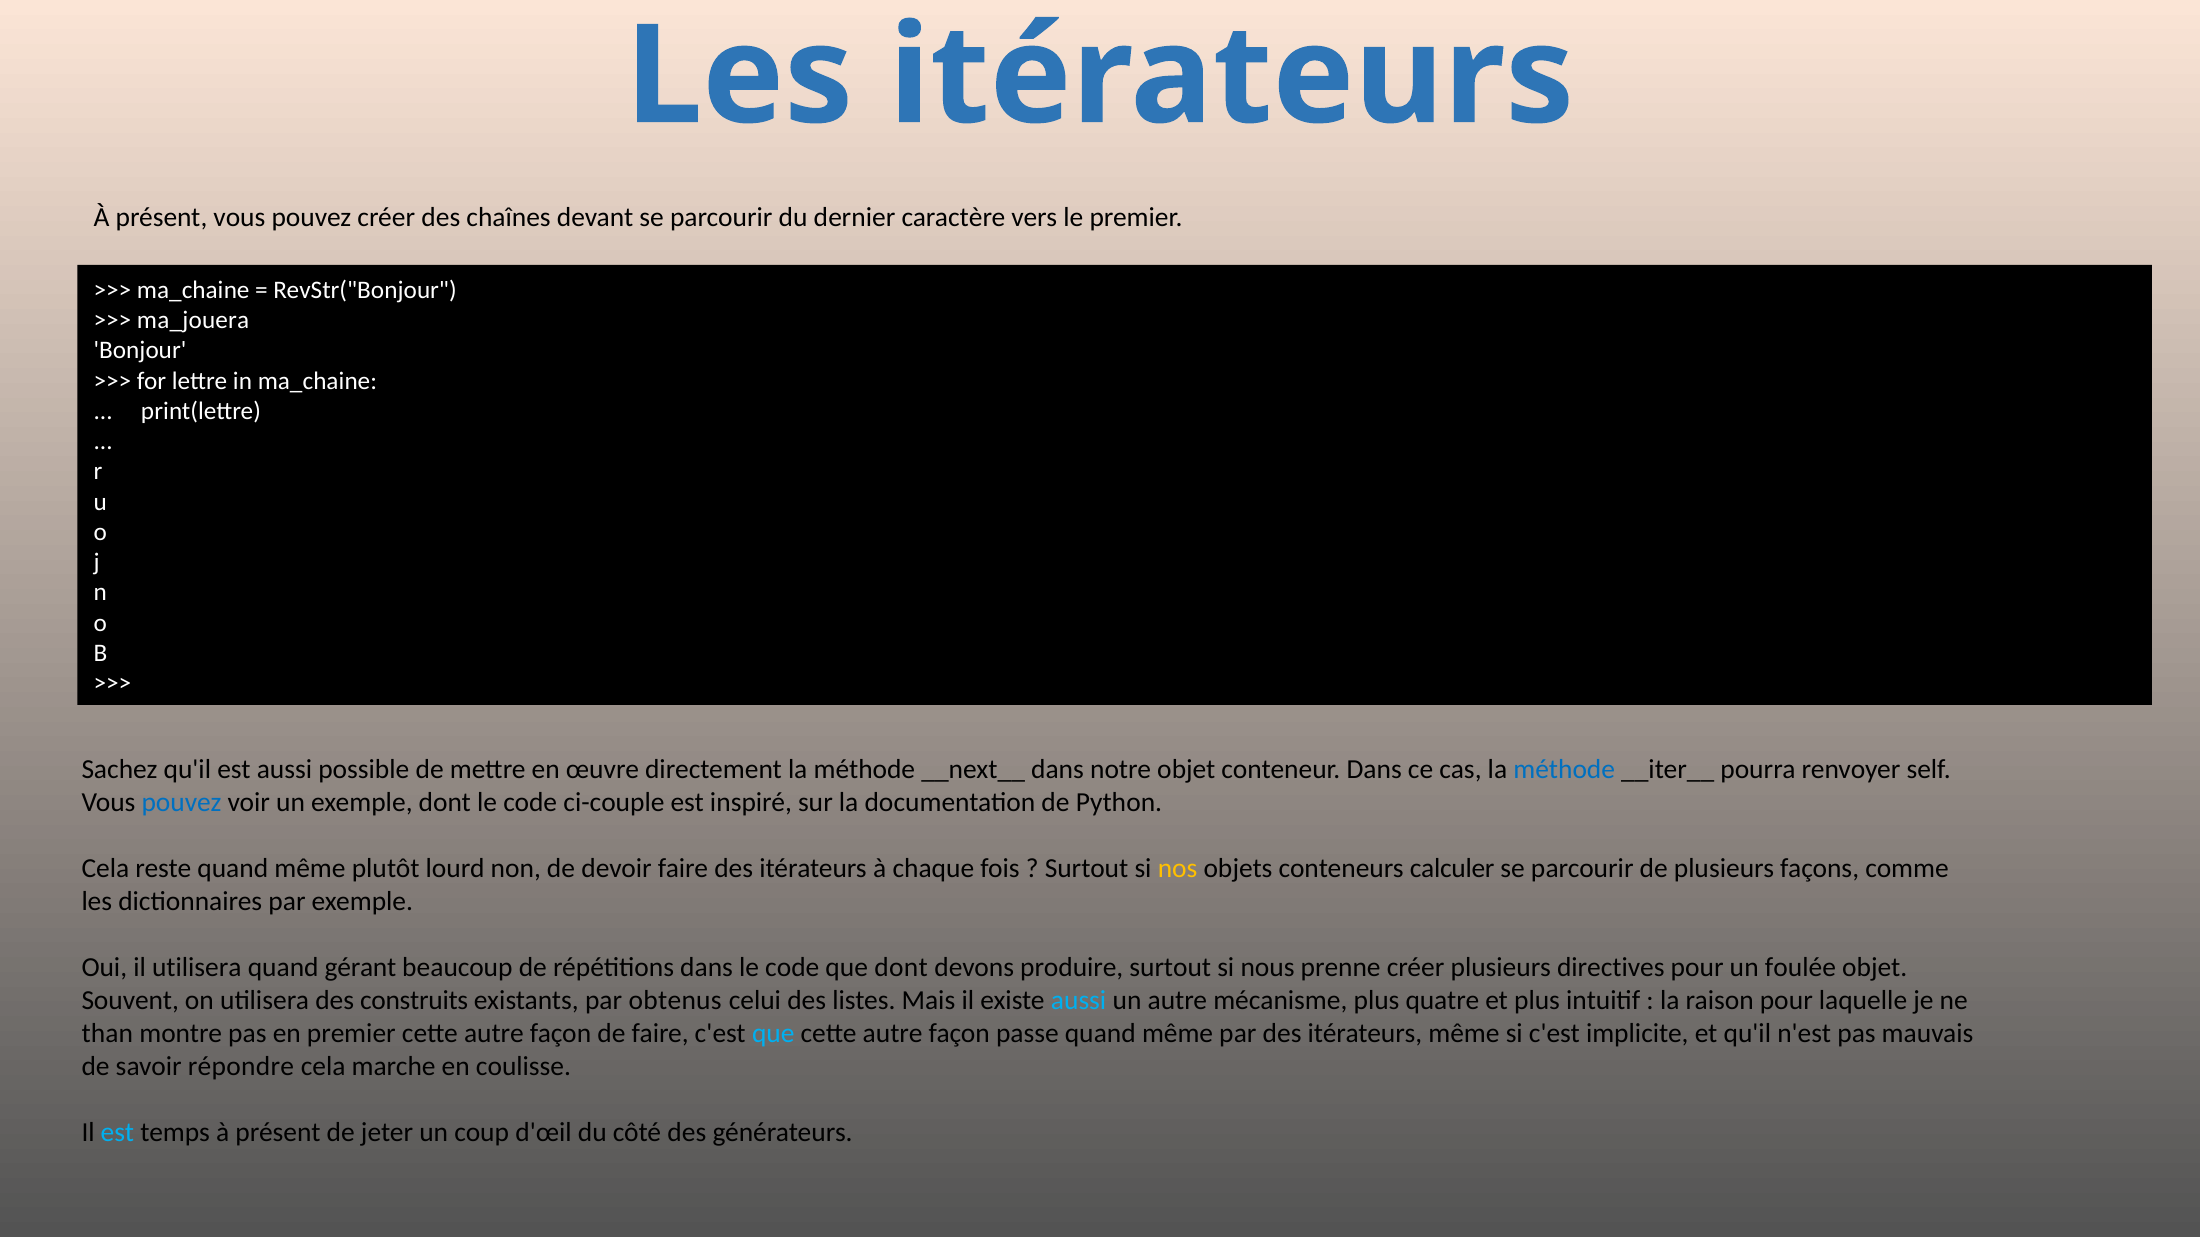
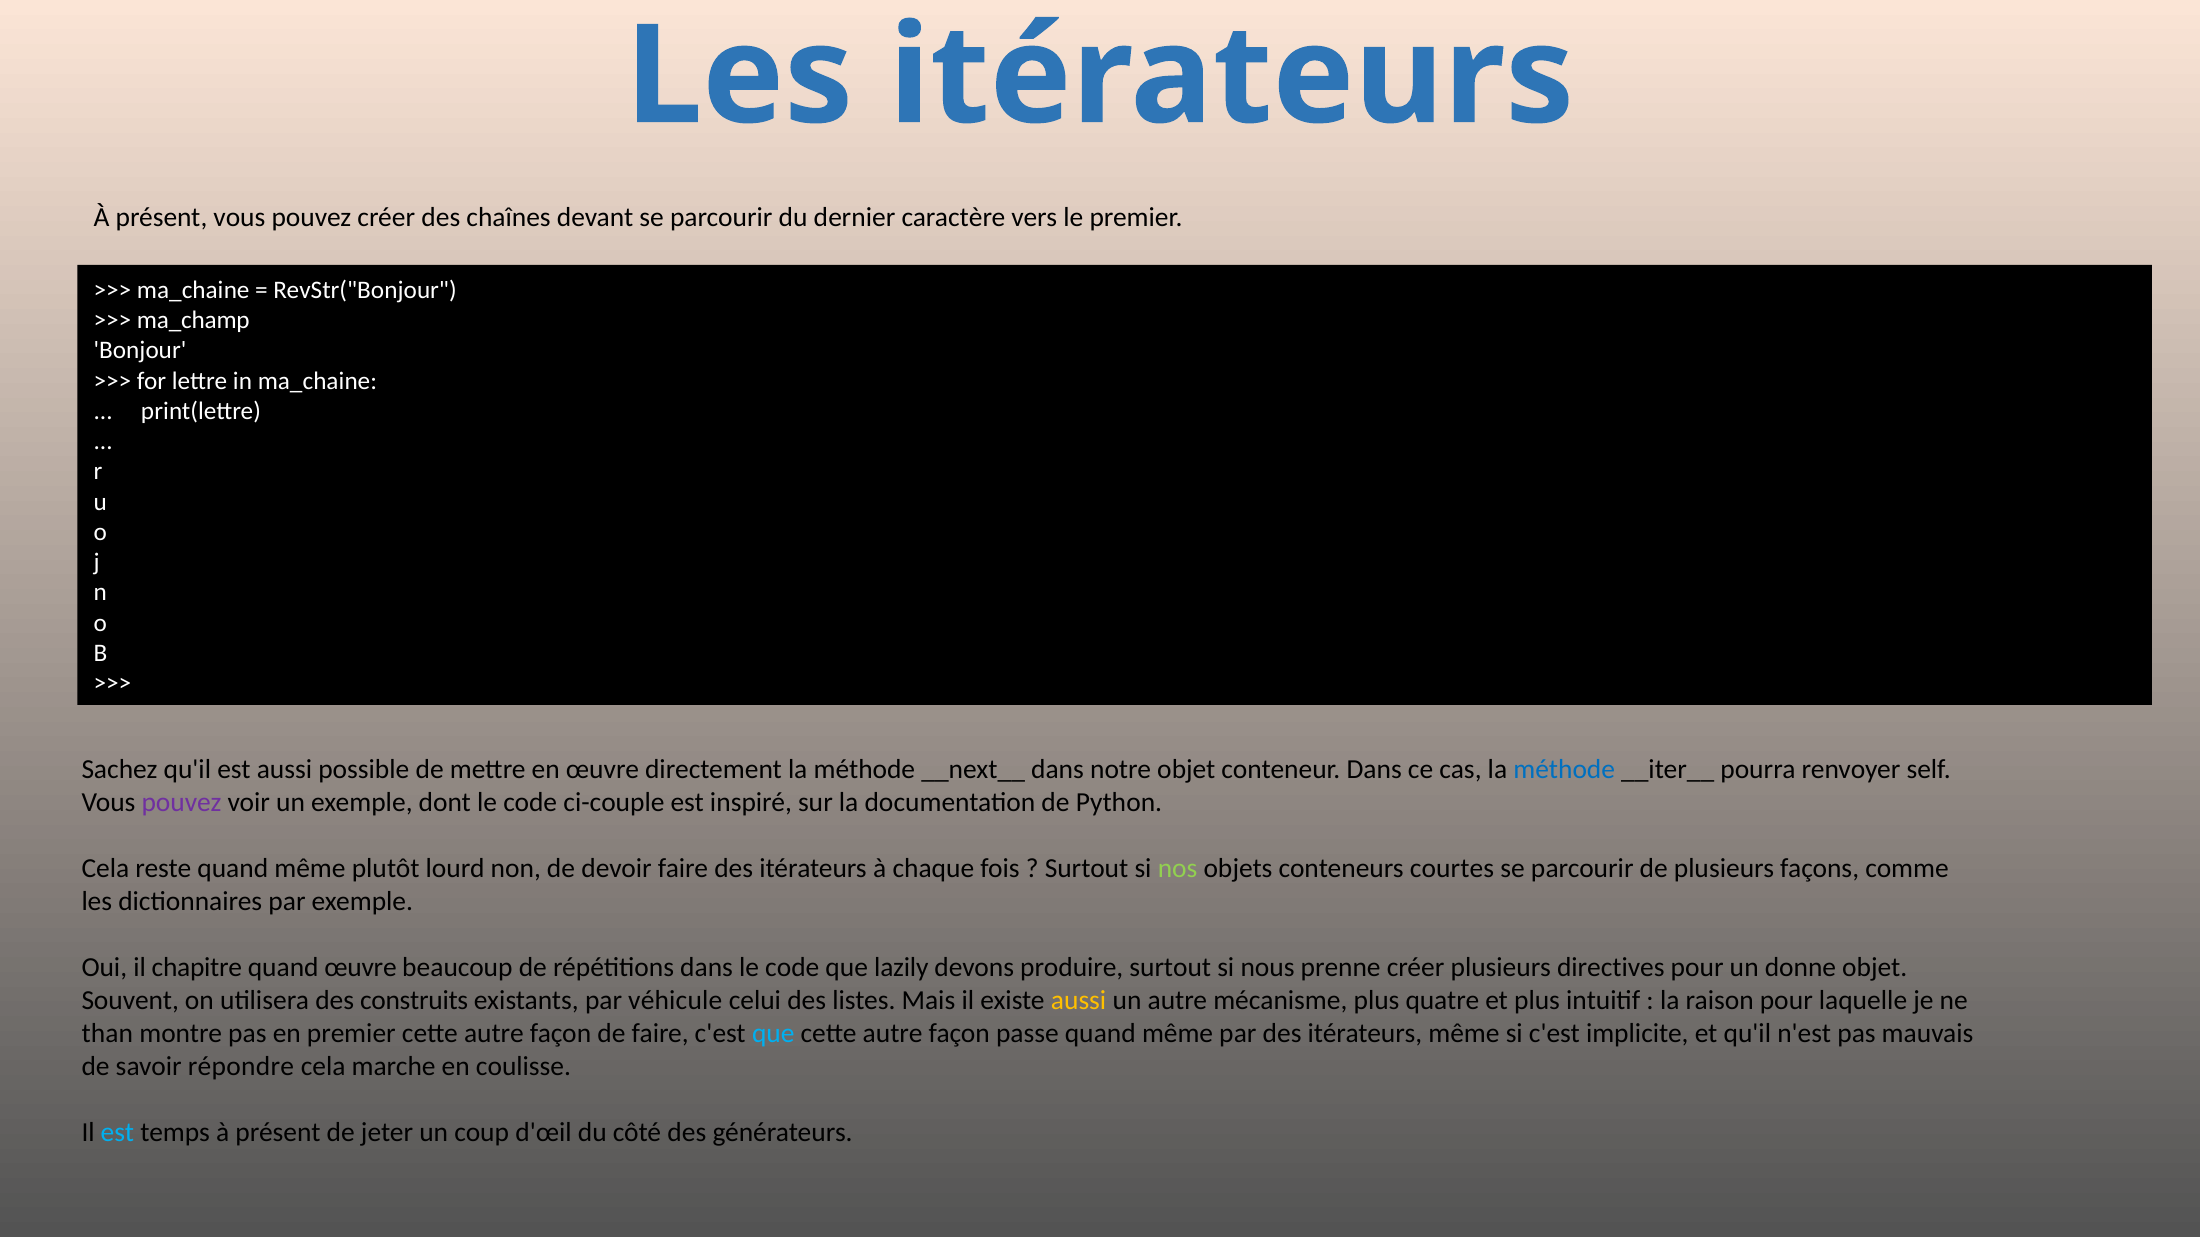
ma_jouera: ma_jouera -> ma_champ
pouvez at (182, 803) colour: blue -> purple
nos colour: yellow -> light green
calculer: calculer -> courtes
il utilisera: utilisera -> chapitre
quand gérant: gérant -> œuvre
que dont: dont -> lazily
foulée: foulée -> donne
obtenus: obtenus -> véhicule
aussi at (1079, 1001) colour: light blue -> yellow
